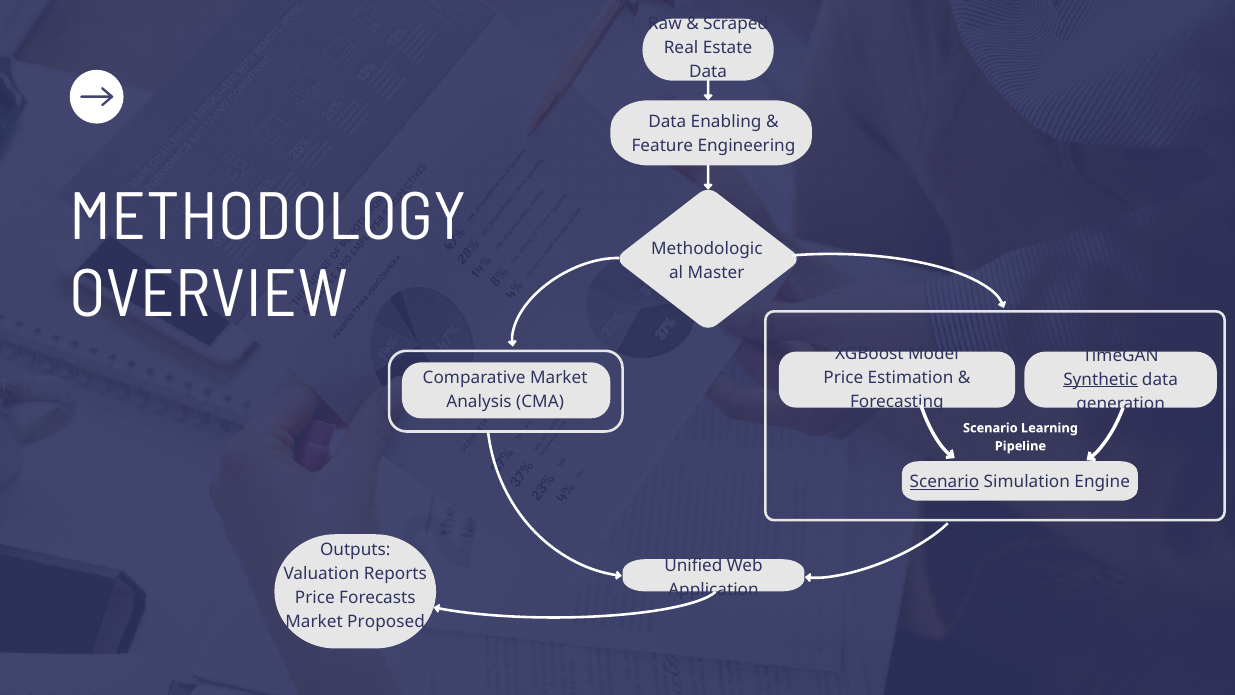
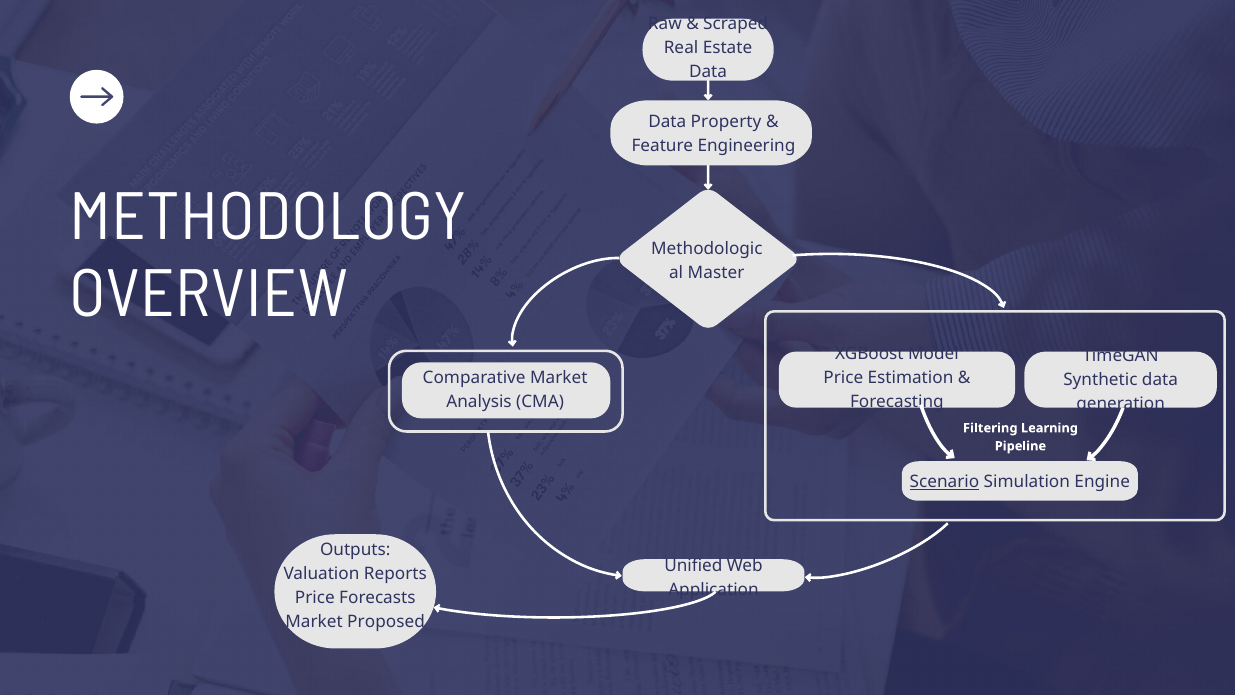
Enabling: Enabling -> Property
Synthetic underline: present -> none
Scenario at (990, 428): Scenario -> Filtering
